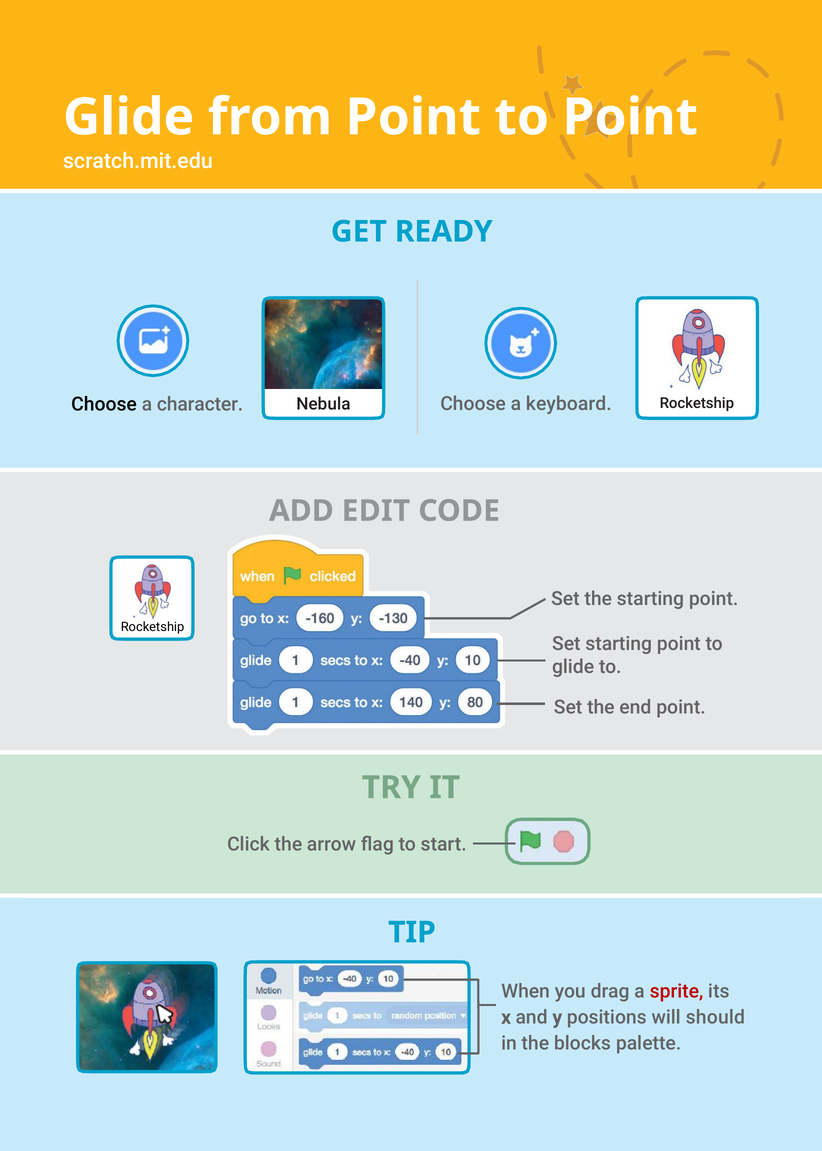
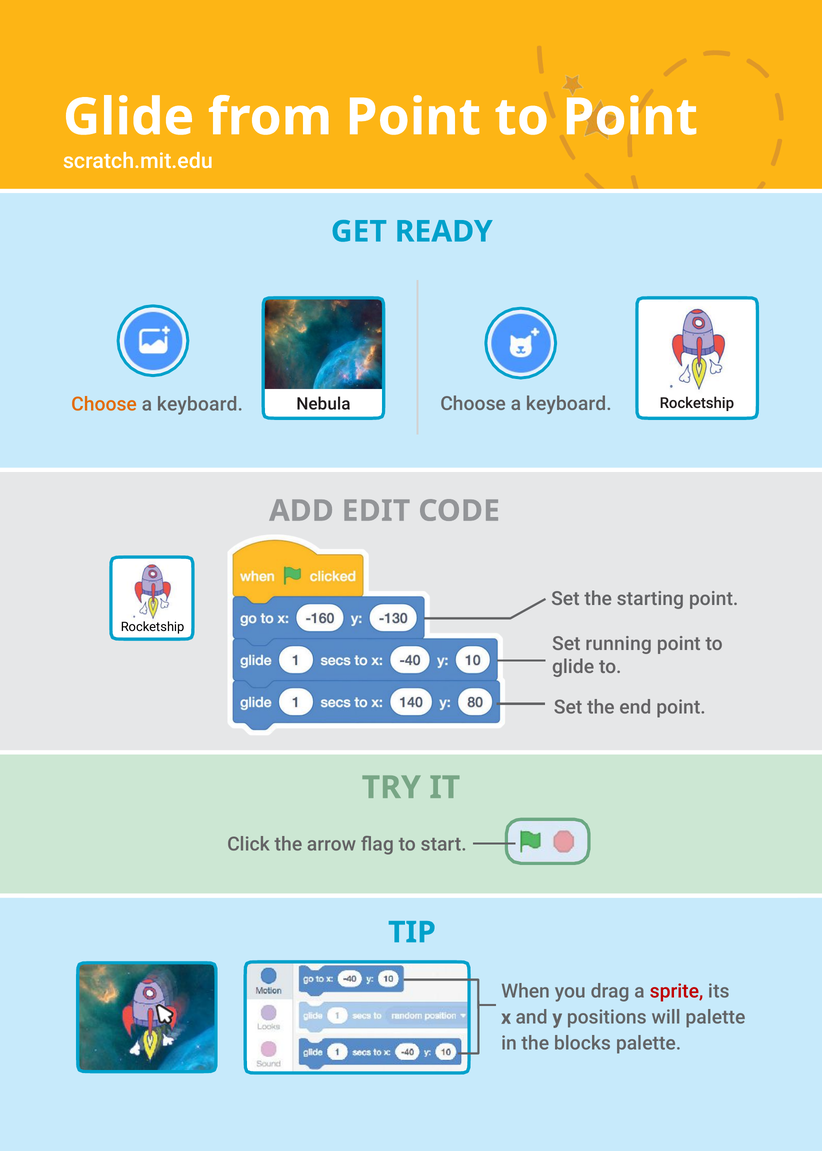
Choose at (104, 405) colour: black -> orange
character at (200, 405): character -> keyboard
Set starting: starting -> running
will should: should -> palette
